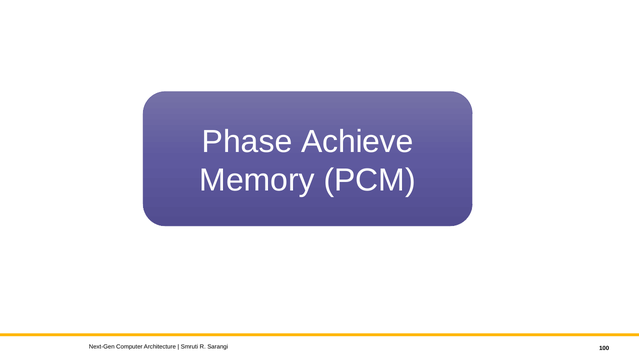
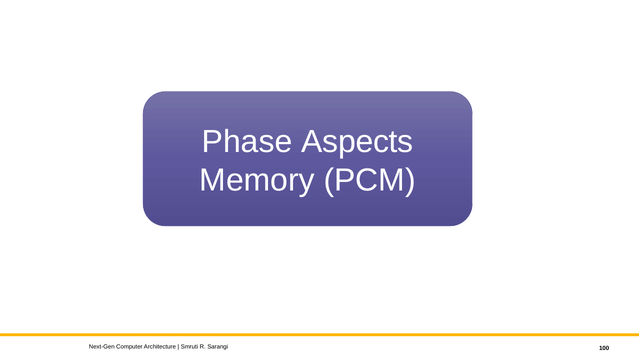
Achieve: Achieve -> Aspects
